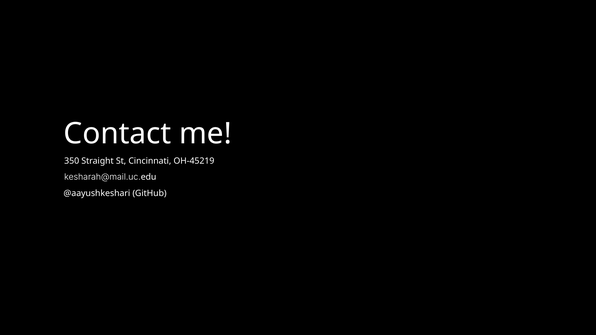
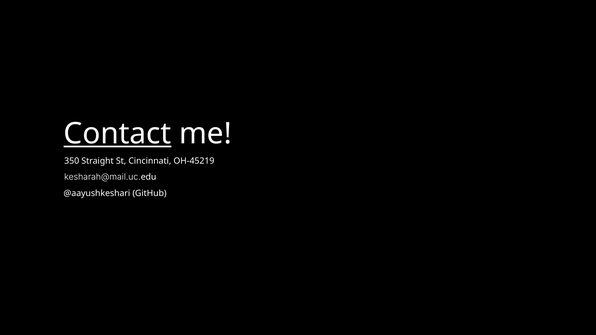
Contact underline: none -> present
